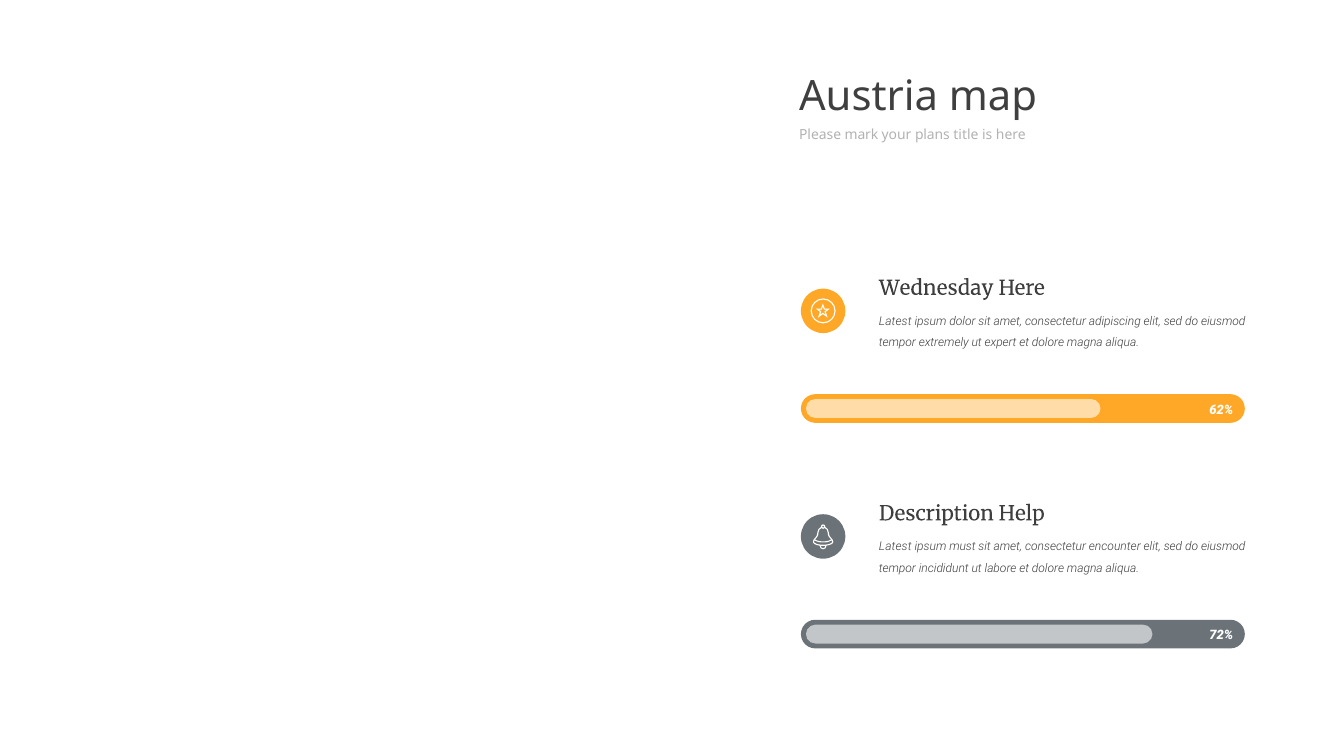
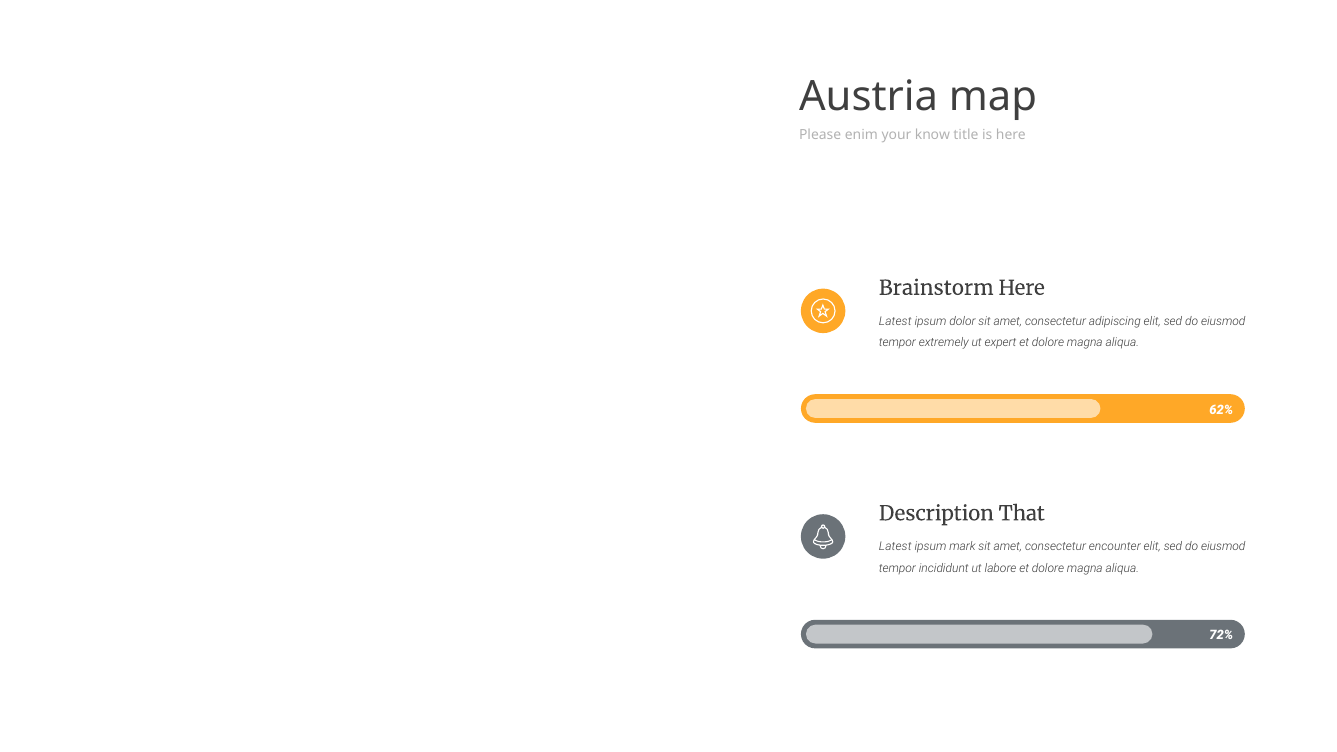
mark: mark -> enim
plans: plans -> know
Wednesday: Wednesday -> Brainstorm
Help: Help -> That
must: must -> mark
